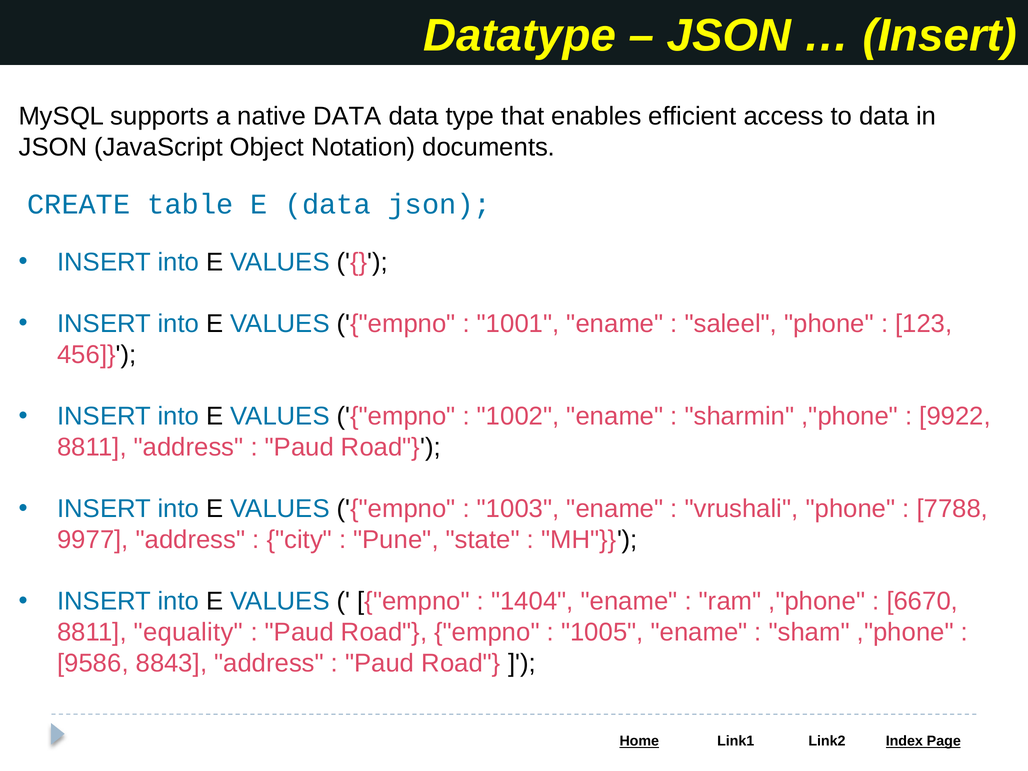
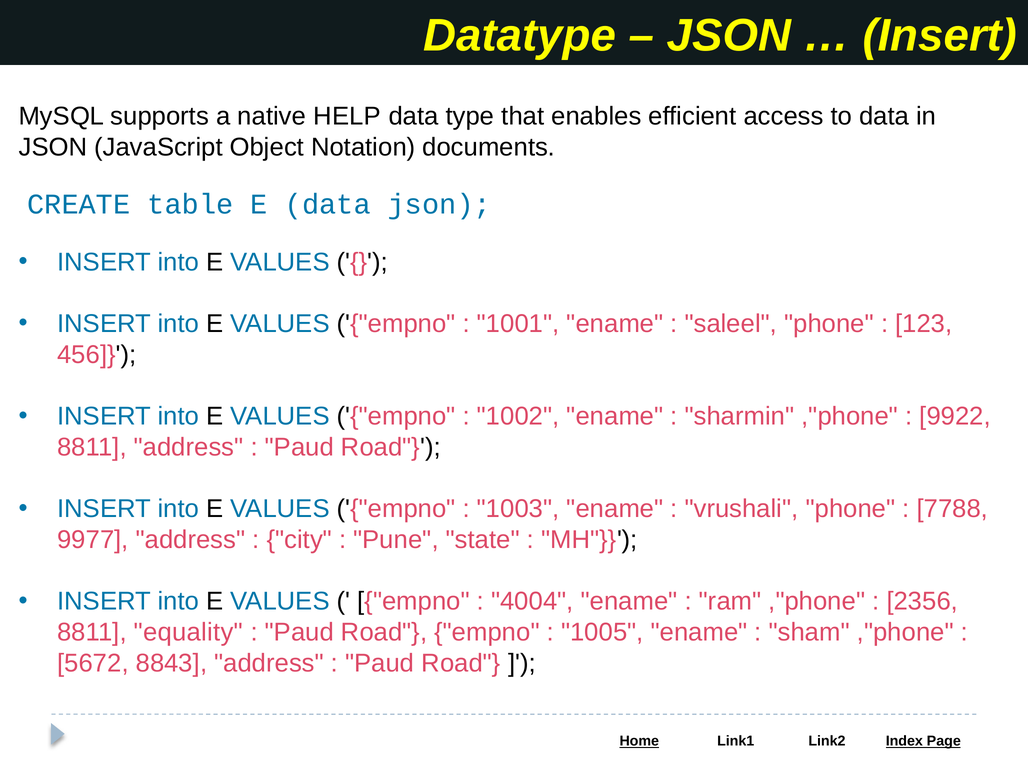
native DATA: DATA -> HELP
1404: 1404 -> 4004
6670: 6670 -> 2356
9586: 9586 -> 5672
